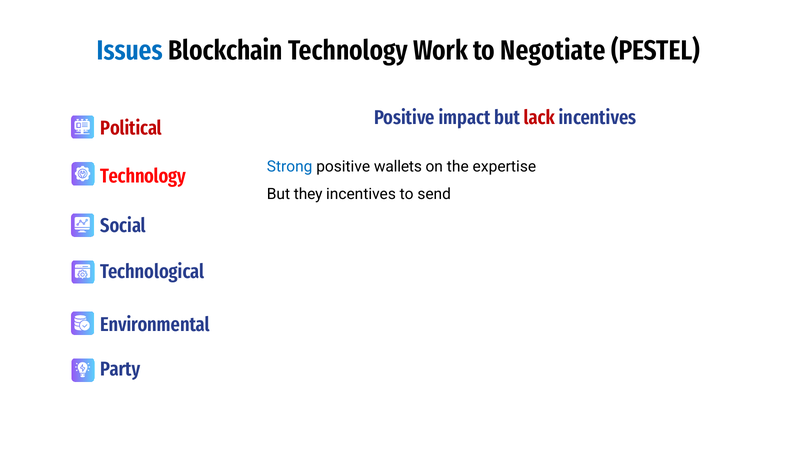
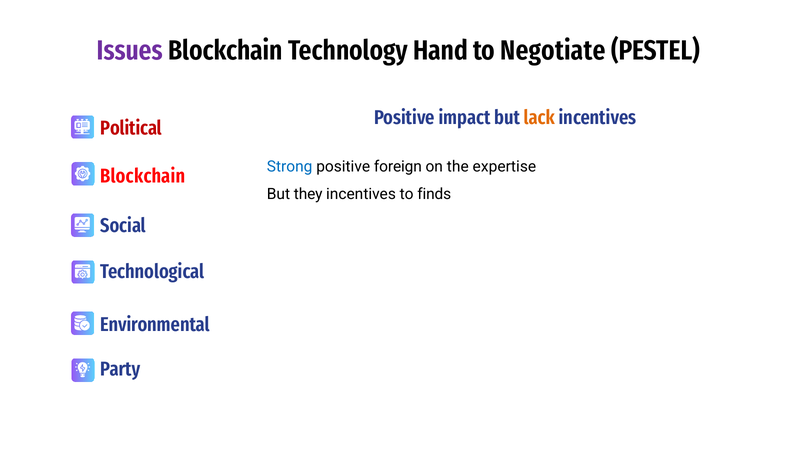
Issues colour: blue -> purple
Work: Work -> Hand
lack colour: red -> orange
wallets: wallets -> foreign
Technology at (143, 176): Technology -> Blockchain
send: send -> finds
